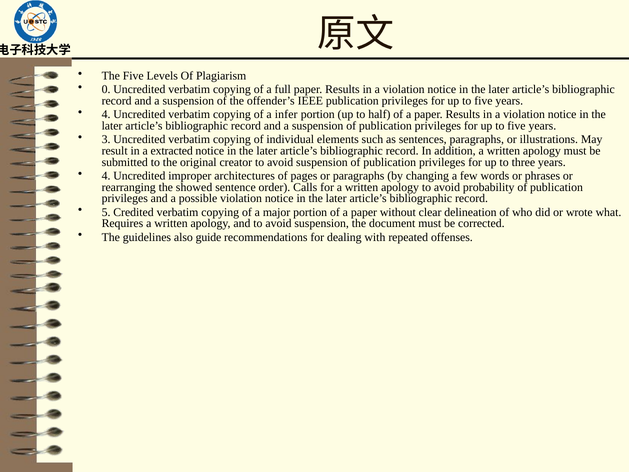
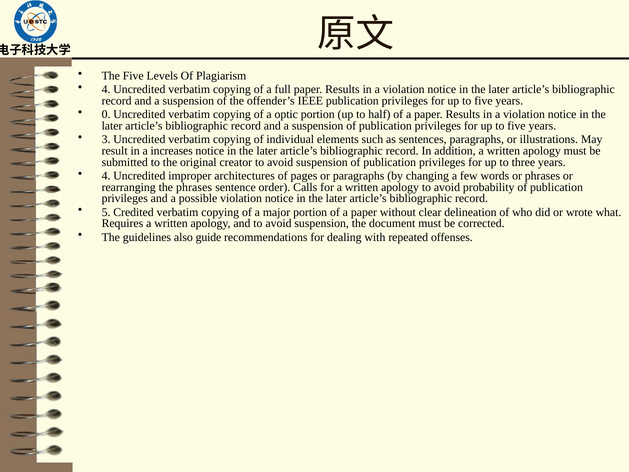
0 at (106, 89): 0 -> 4
4 at (106, 114): 4 -> 0
infer: infer -> optic
extracted: extracted -> increases
the showed: showed -> phrases
